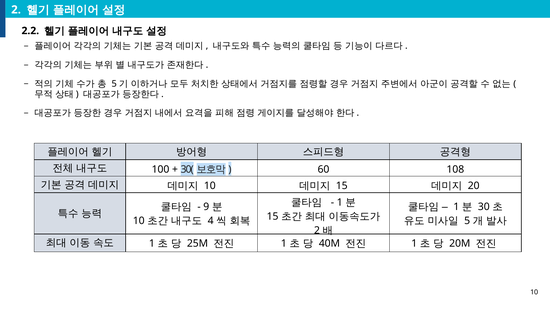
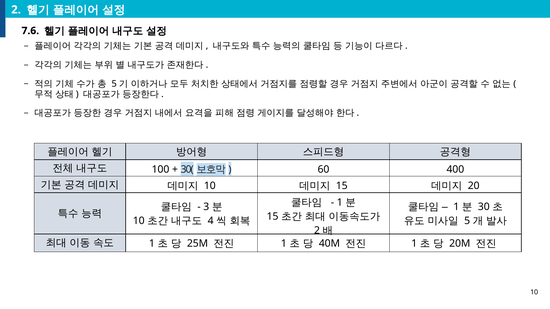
2.2: 2.2 -> 7.6
108: 108 -> 400
9: 9 -> 3
